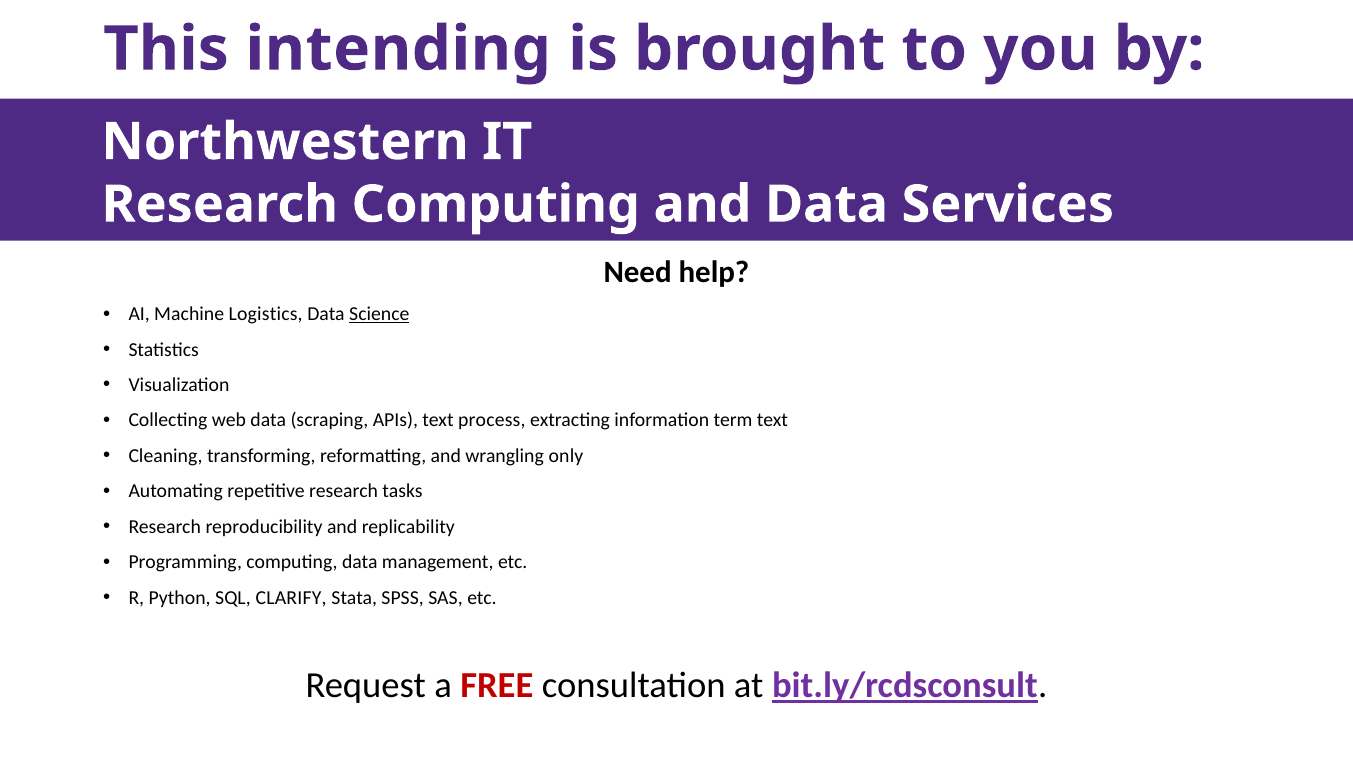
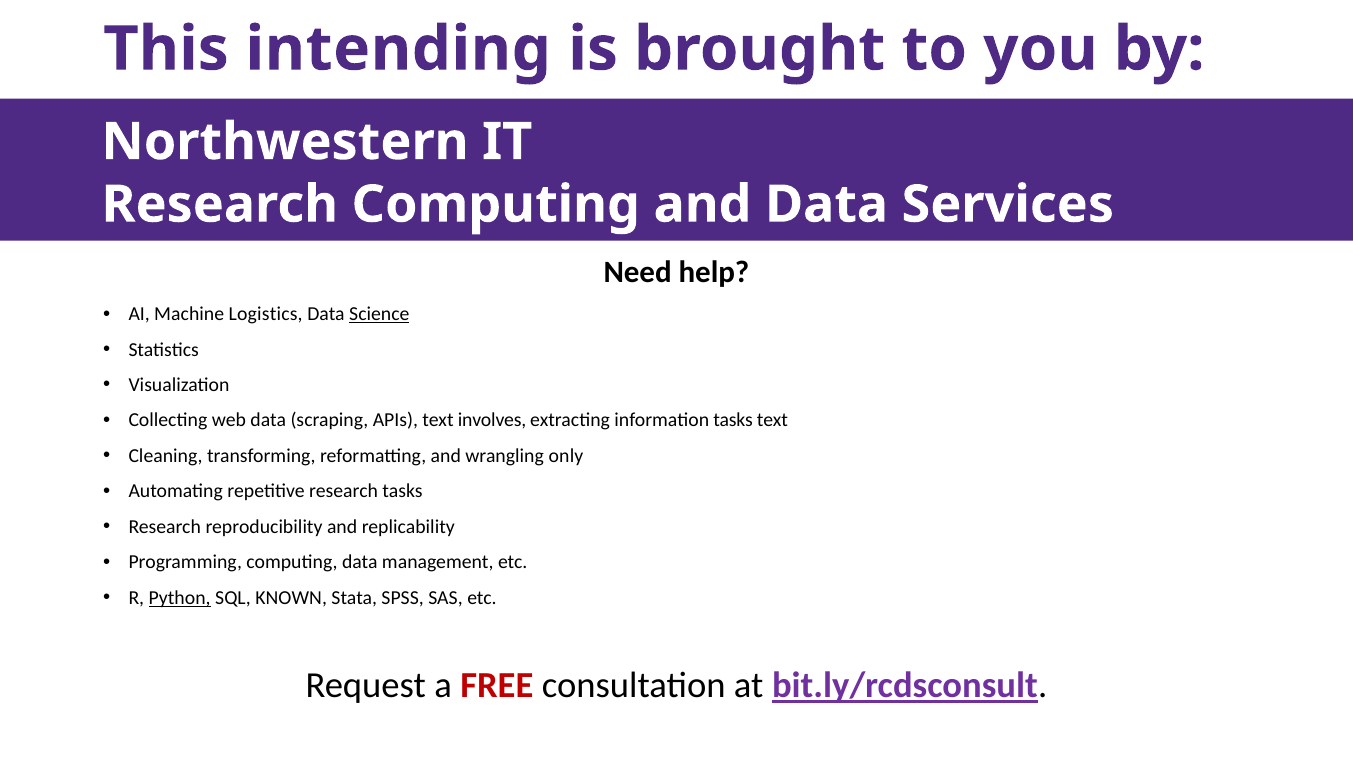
process: process -> involves
information term: term -> tasks
Python underline: none -> present
CLARIFY: CLARIFY -> KNOWN
